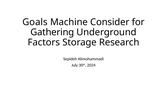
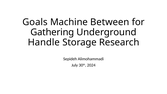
Consider: Consider -> Between
Factors: Factors -> Handle
